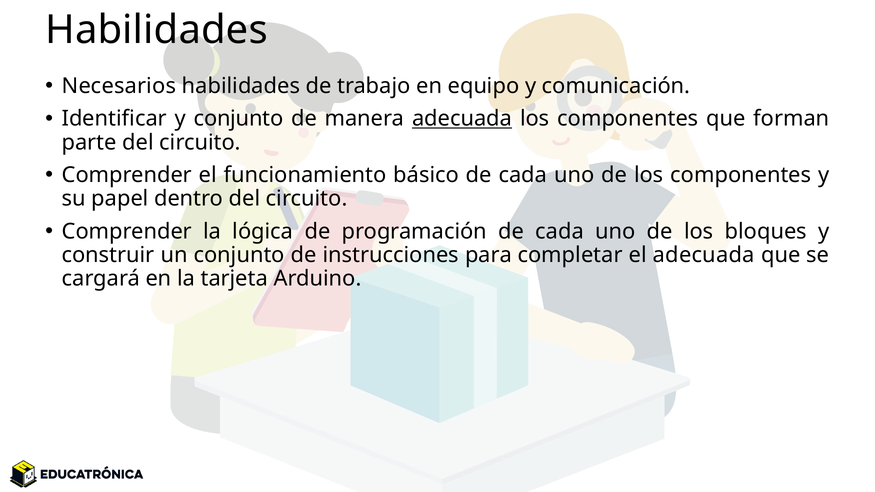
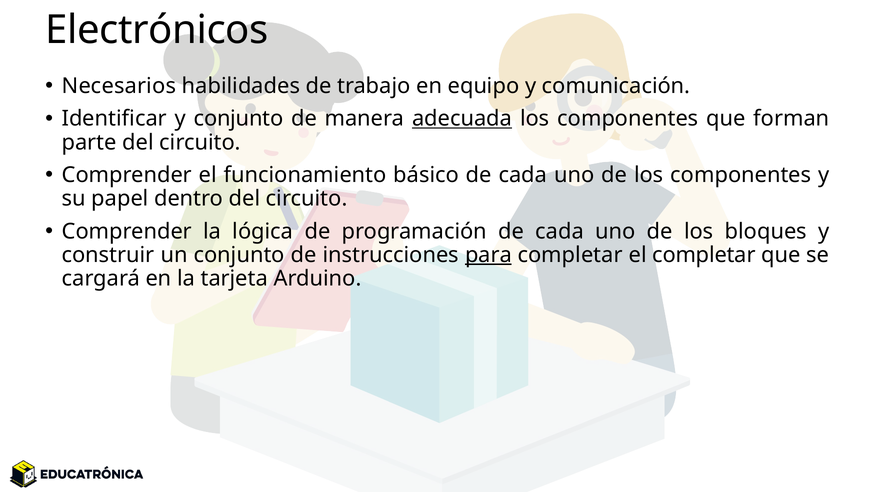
Habilidades at (157, 30): Habilidades -> Electrónicos
para underline: none -> present
el adecuada: adecuada -> completar
